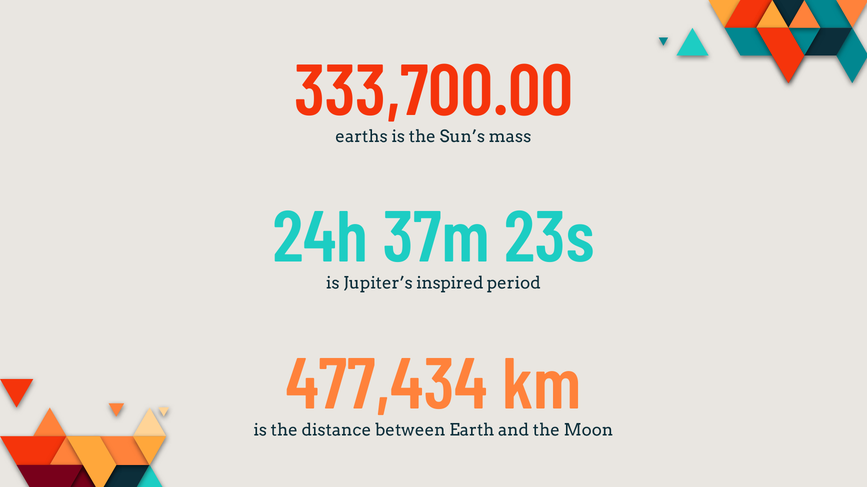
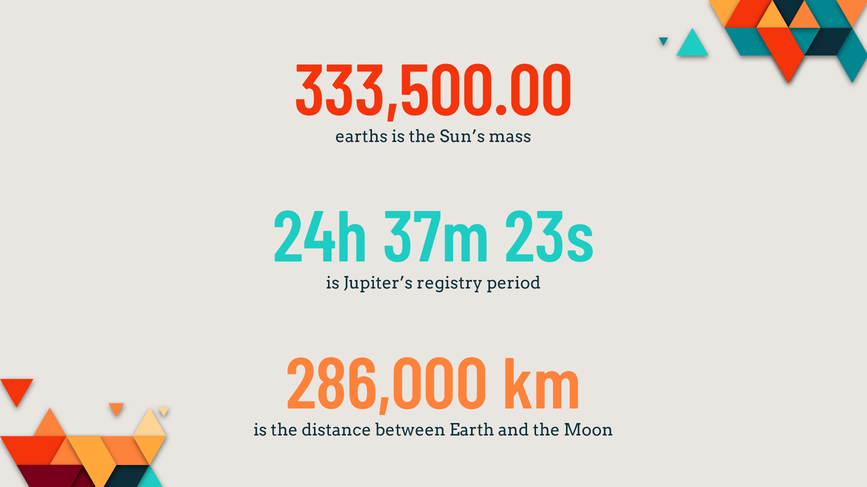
333,700.00: 333,700.00 -> 333,500.00
inspired: inspired -> registry
477,434: 477,434 -> 286,000
